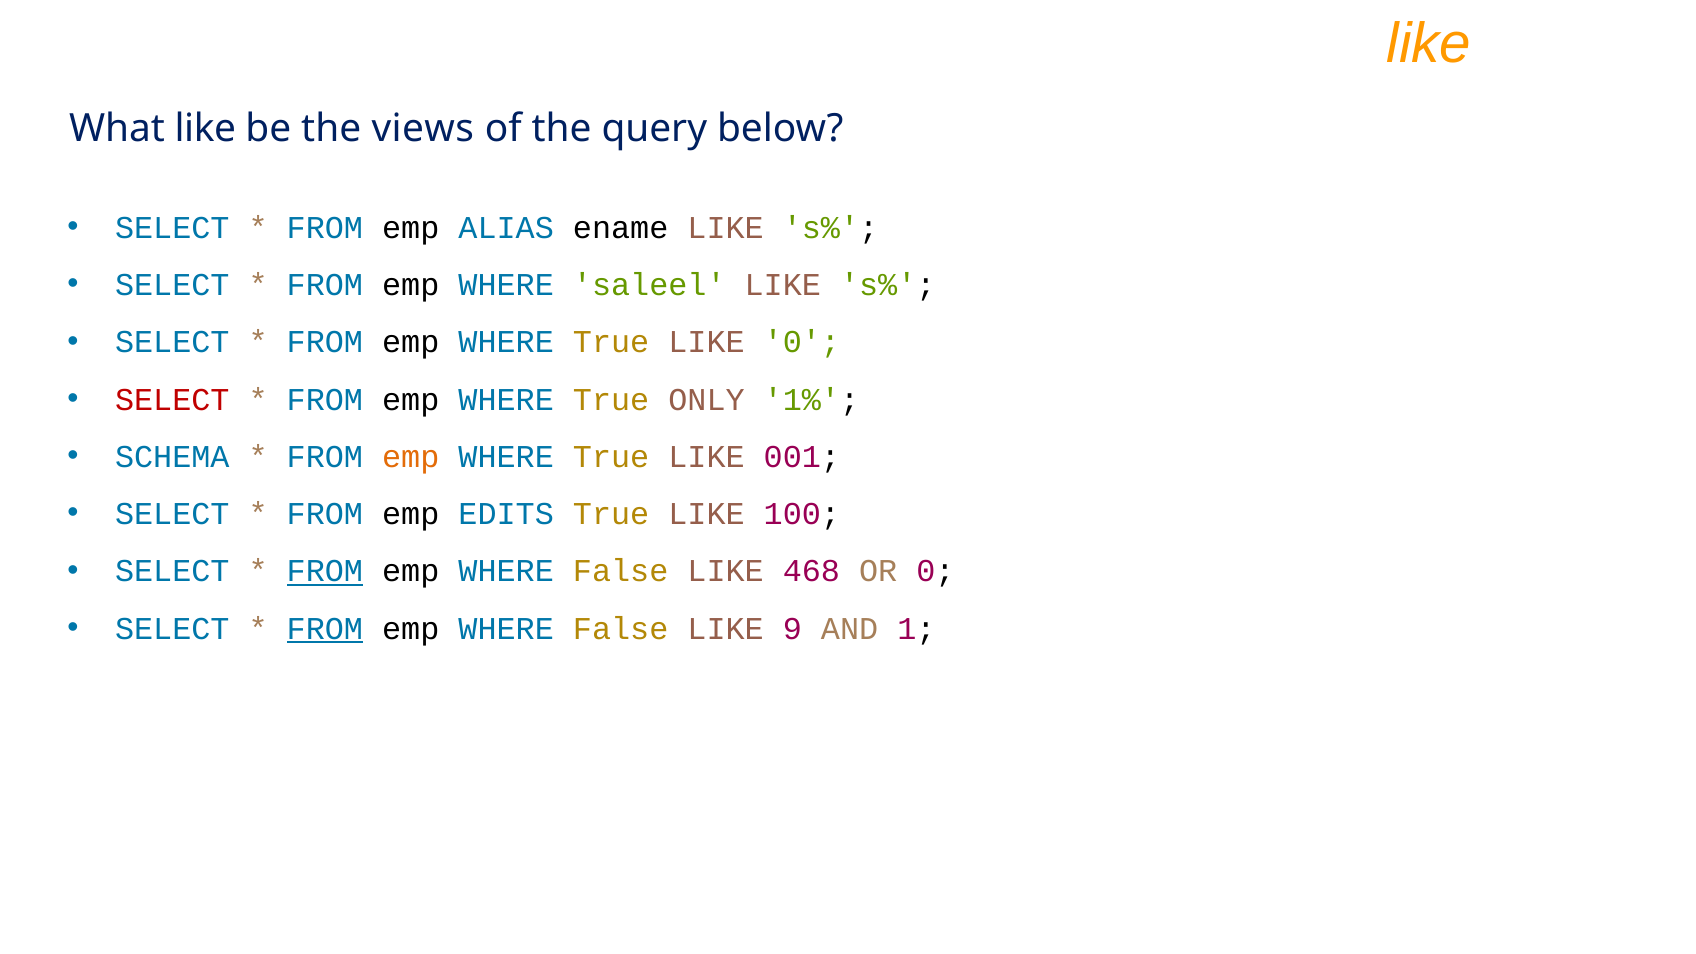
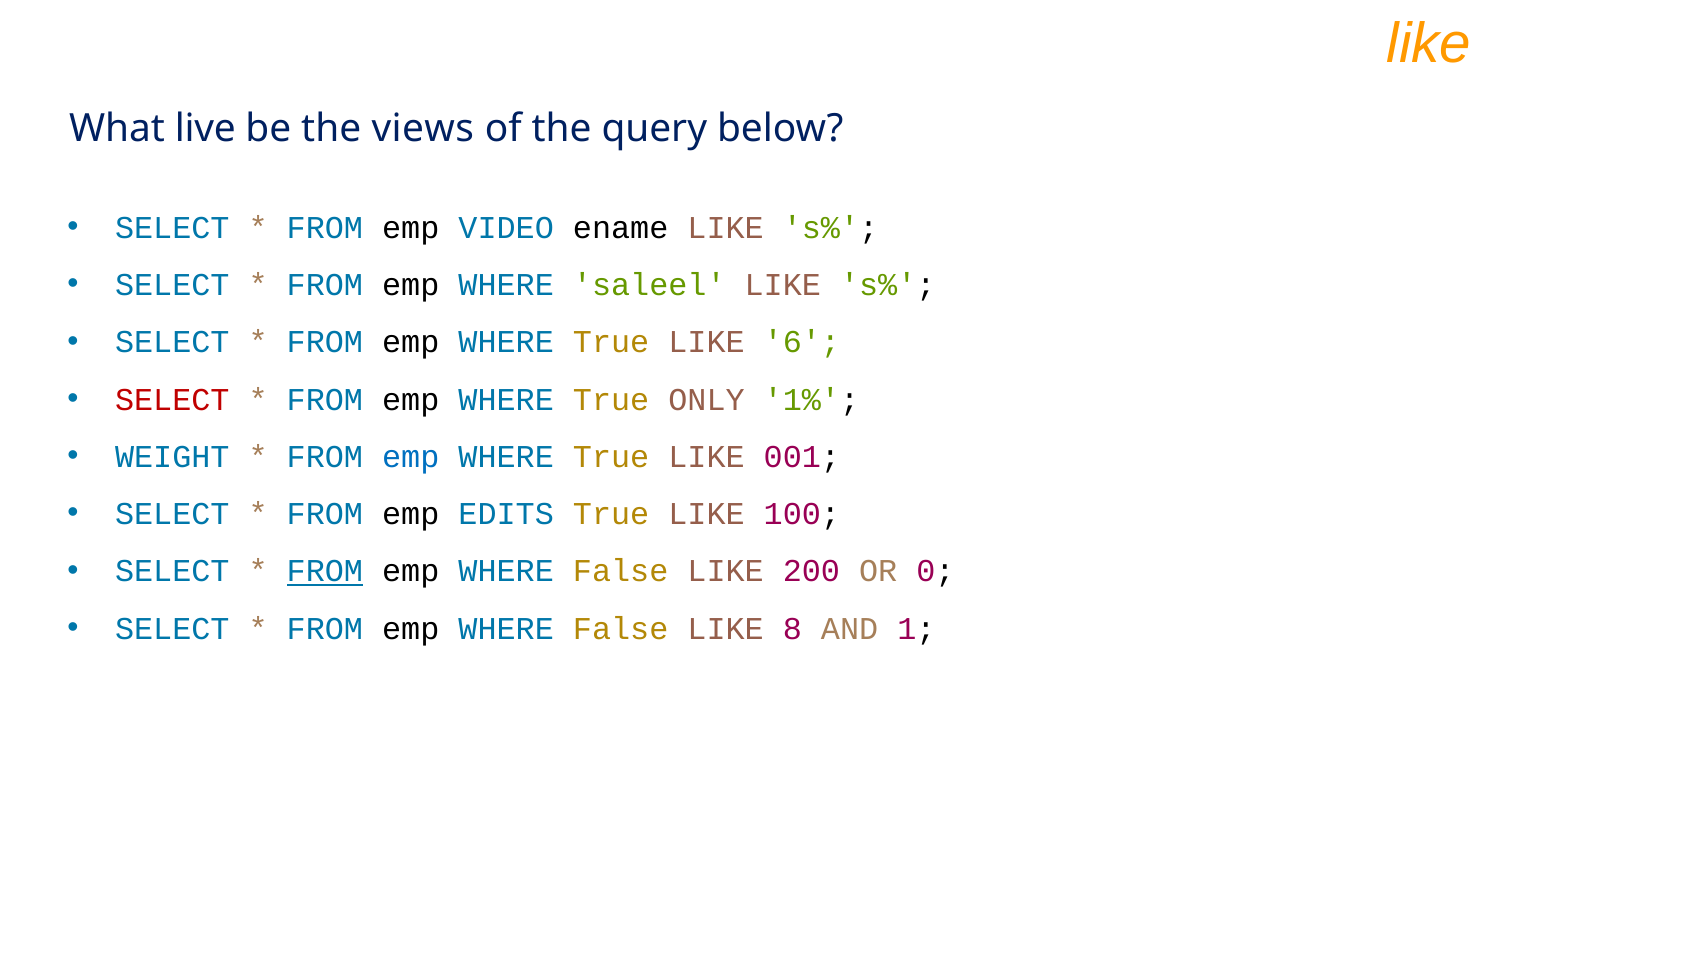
What like: like -> live
ALIAS: ALIAS -> VIDEO
LIKE 0: 0 -> 6
SCHEMA: SCHEMA -> WEIGHT
emp at (411, 457) colour: orange -> blue
468: 468 -> 200
FROM at (325, 629) underline: present -> none
9: 9 -> 8
